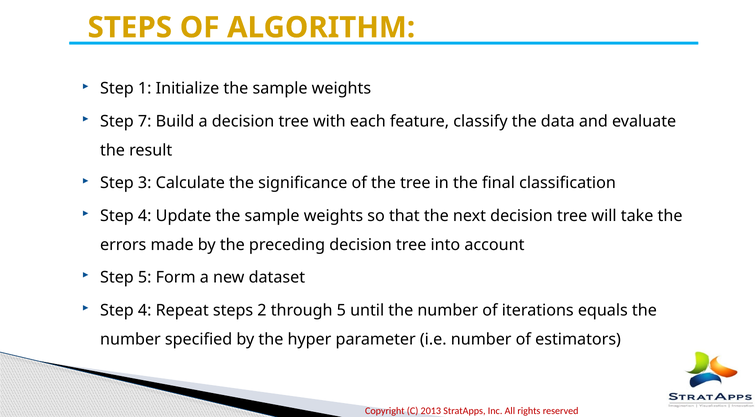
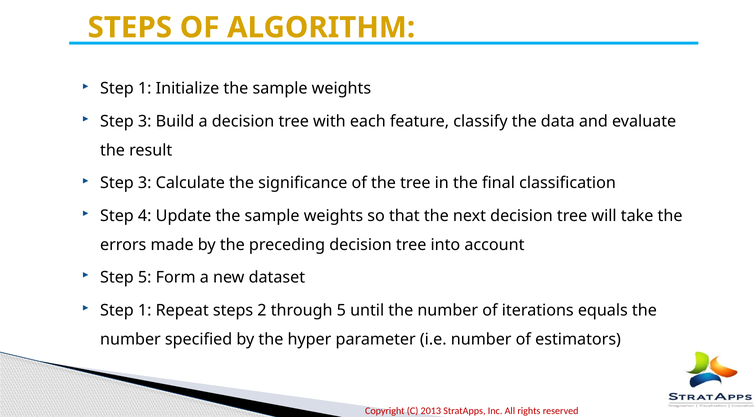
7 at (145, 121): 7 -> 3
4 at (145, 310): 4 -> 1
